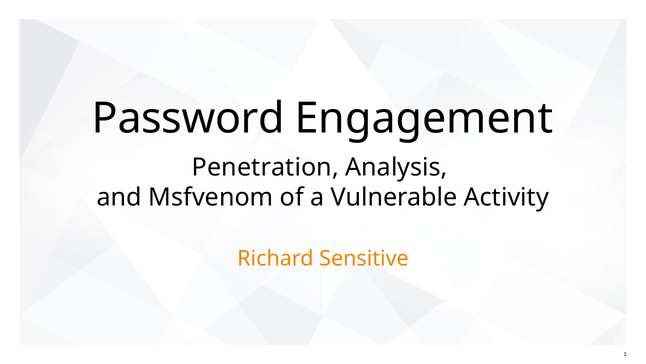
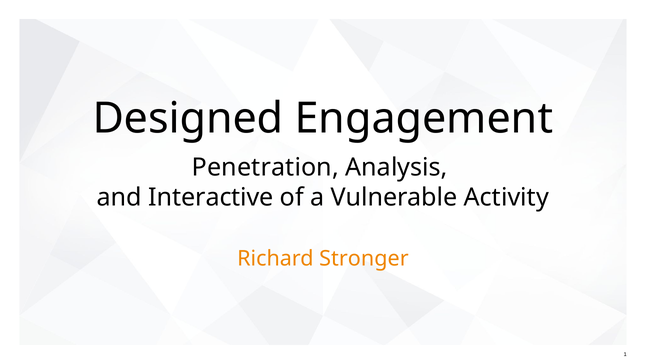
Password: Password -> Designed
Msfvenom: Msfvenom -> Interactive
Sensitive: Sensitive -> Stronger
